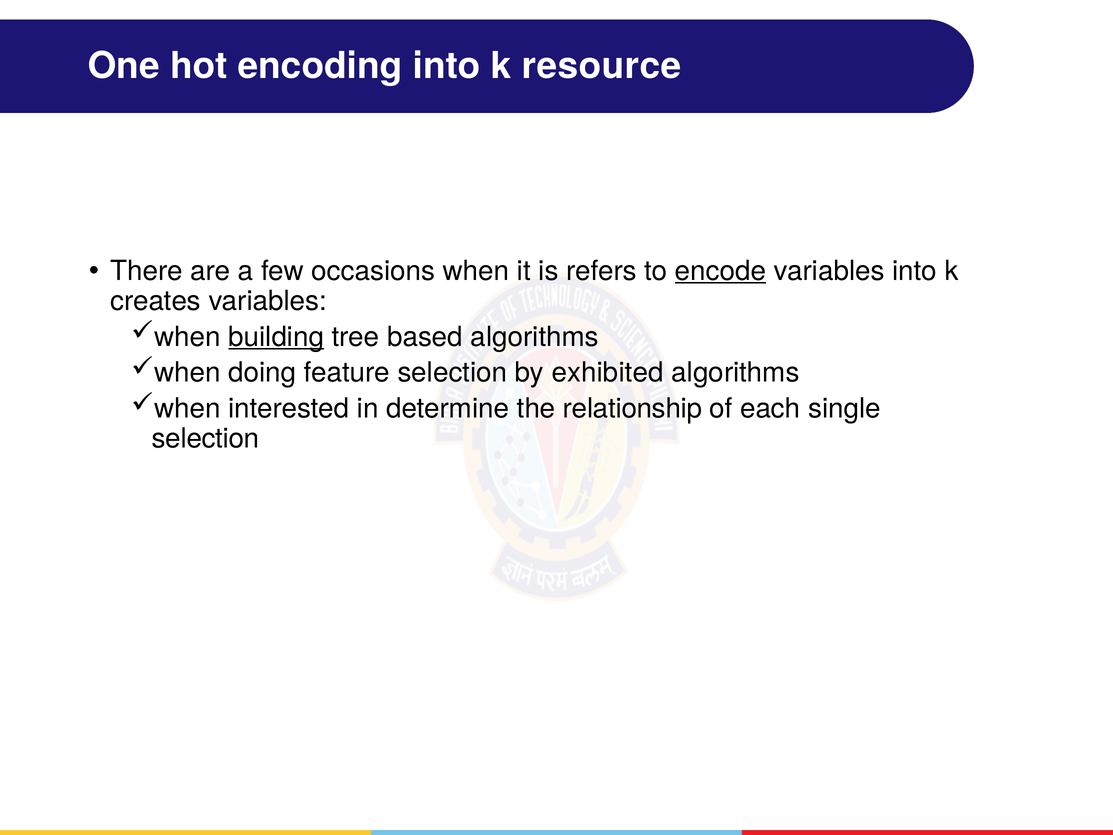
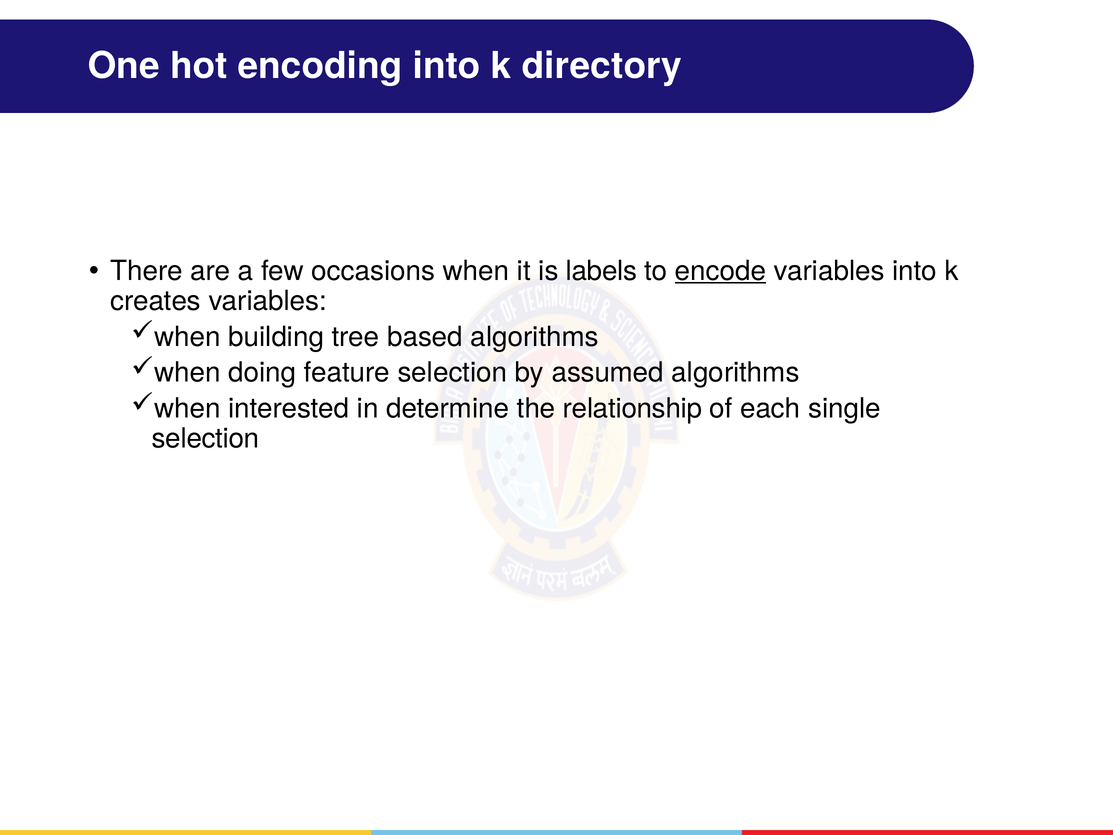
resource: resource -> directory
refers: refers -> labels
building underline: present -> none
exhibited: exhibited -> assumed
